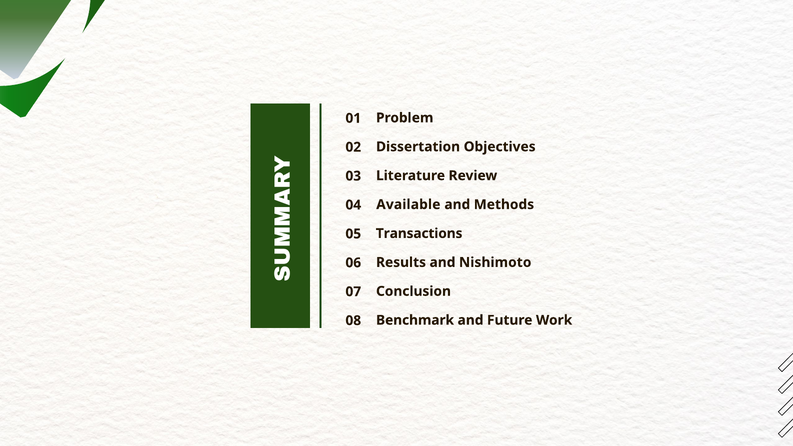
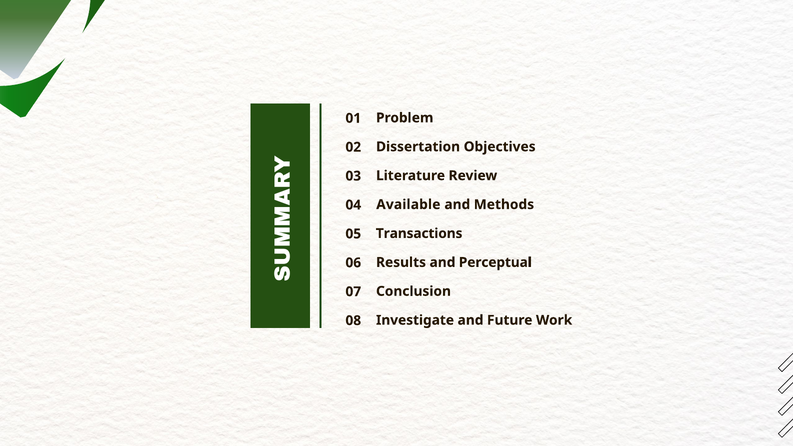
Nishimoto: Nishimoto -> Perceptual
Benchmark: Benchmark -> Investigate
